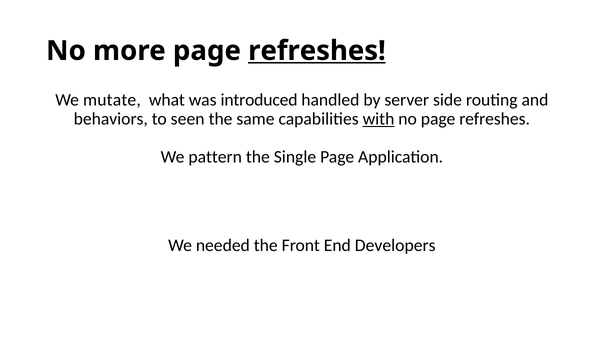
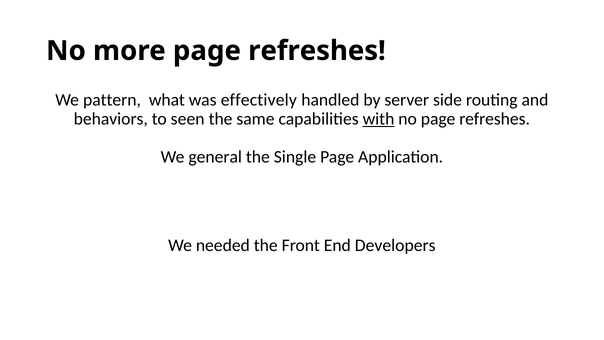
refreshes at (317, 51) underline: present -> none
mutate: mutate -> pattern
introduced: introduced -> effectively
pattern: pattern -> general
